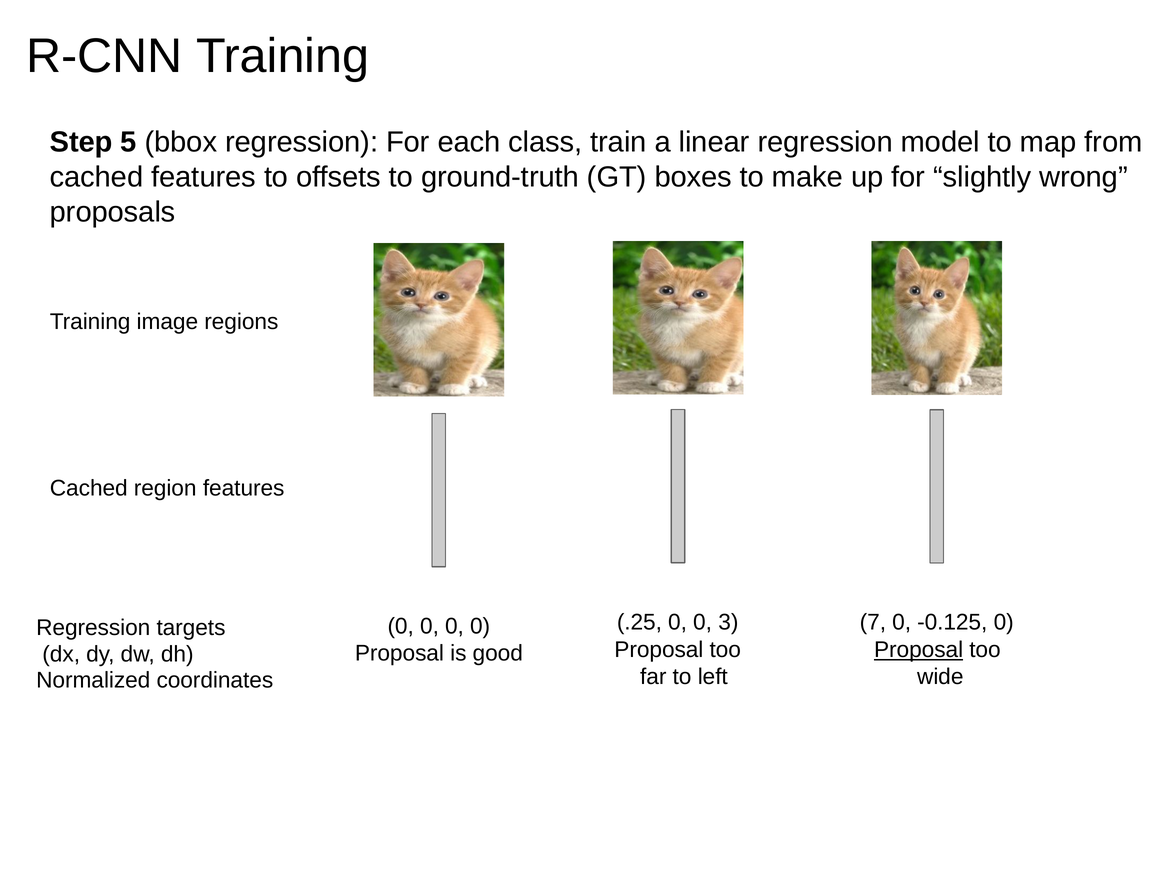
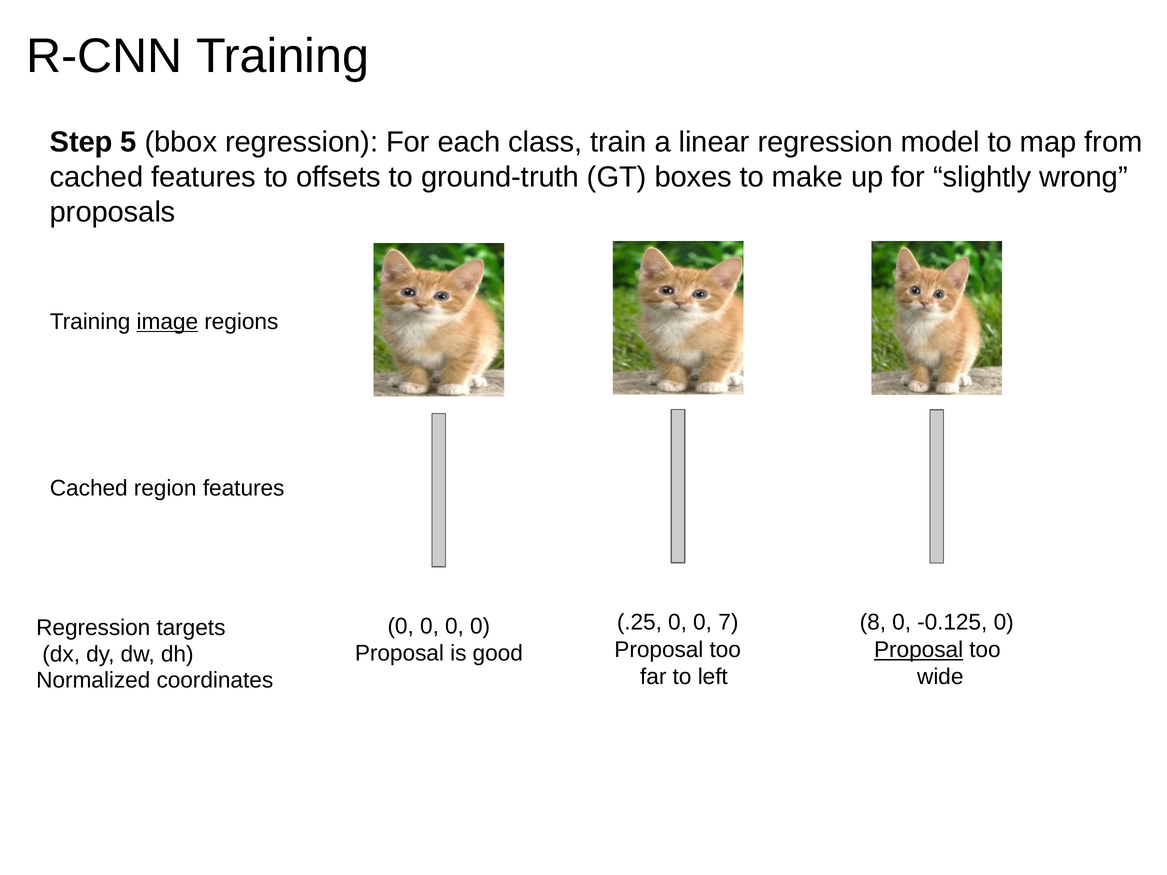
image underline: none -> present
3: 3 -> 7
7 at (873, 622): 7 -> 8
